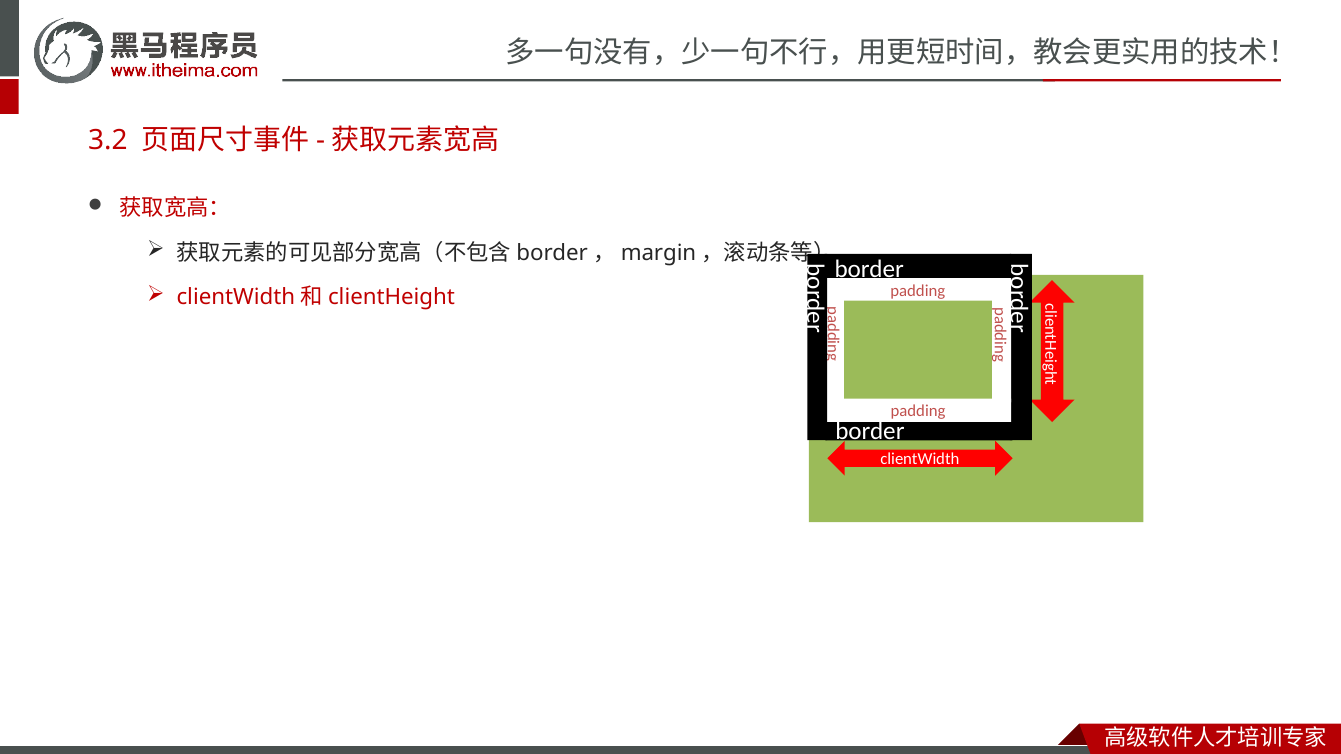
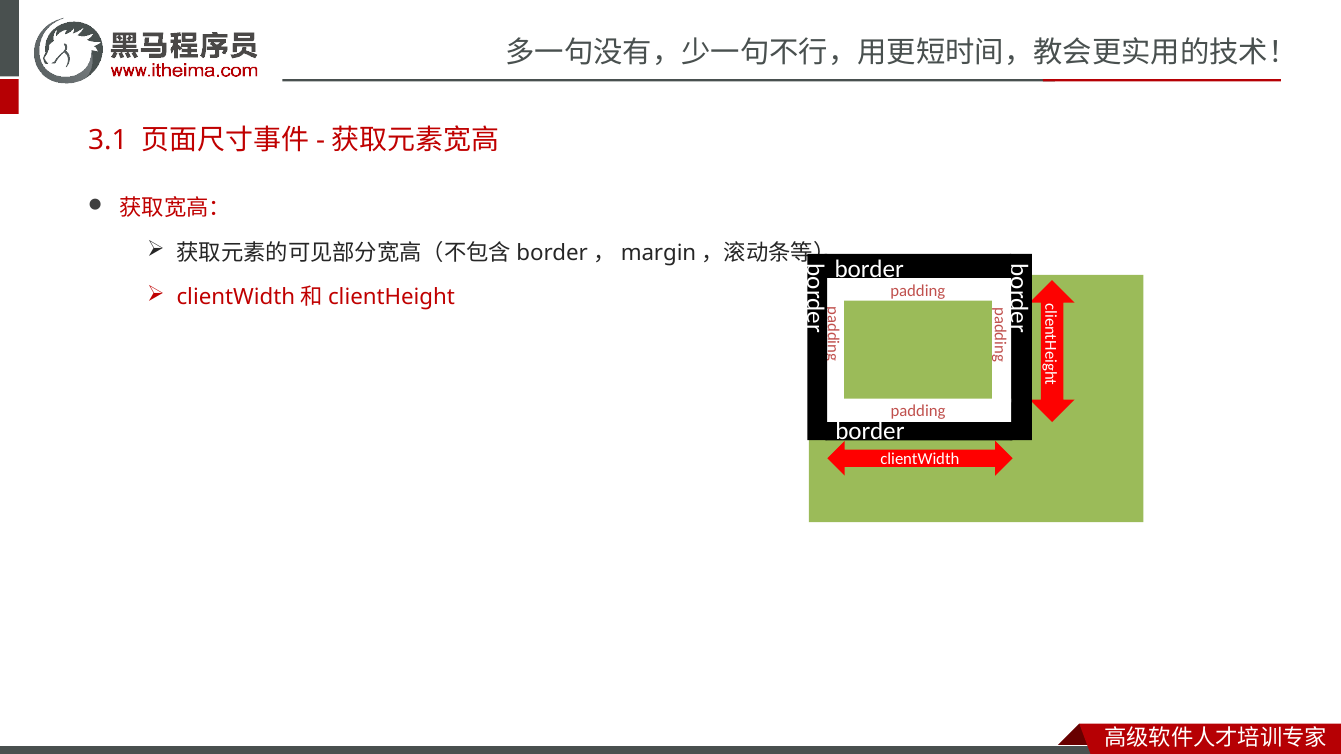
3.2: 3.2 -> 3.1
